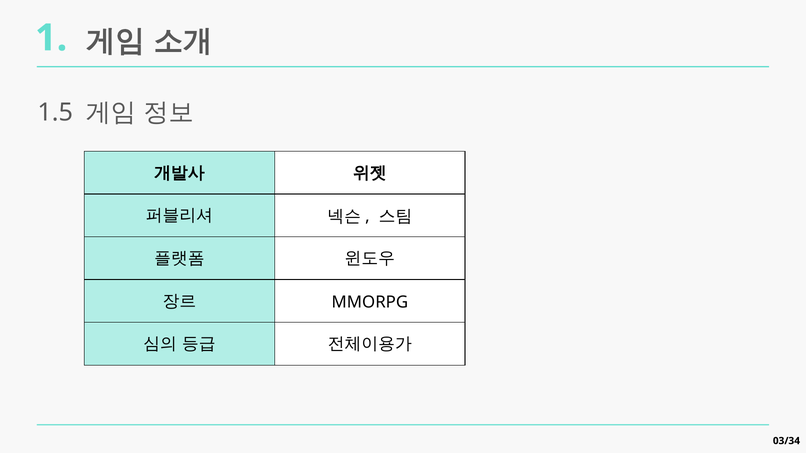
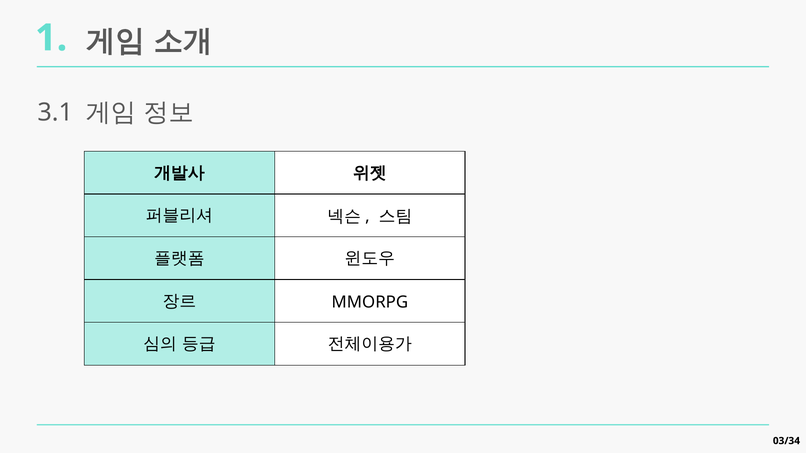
1.5: 1.5 -> 3.1
